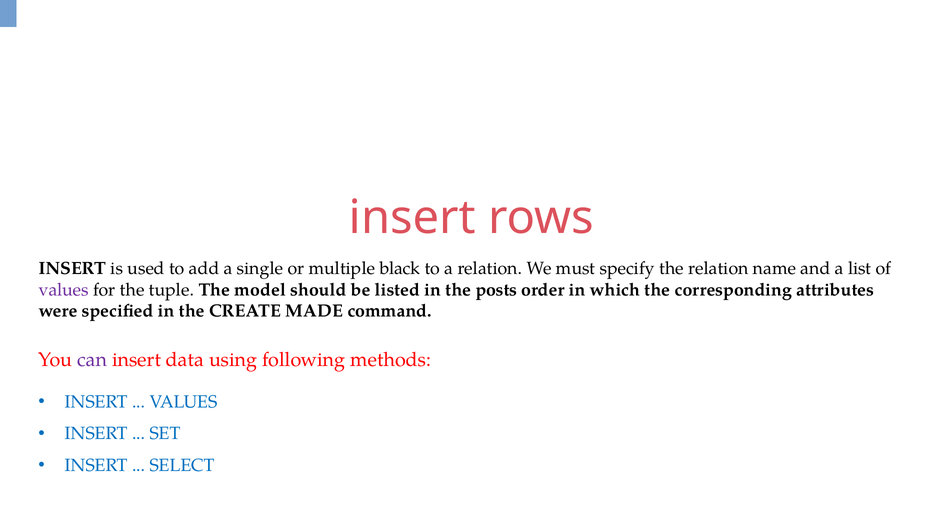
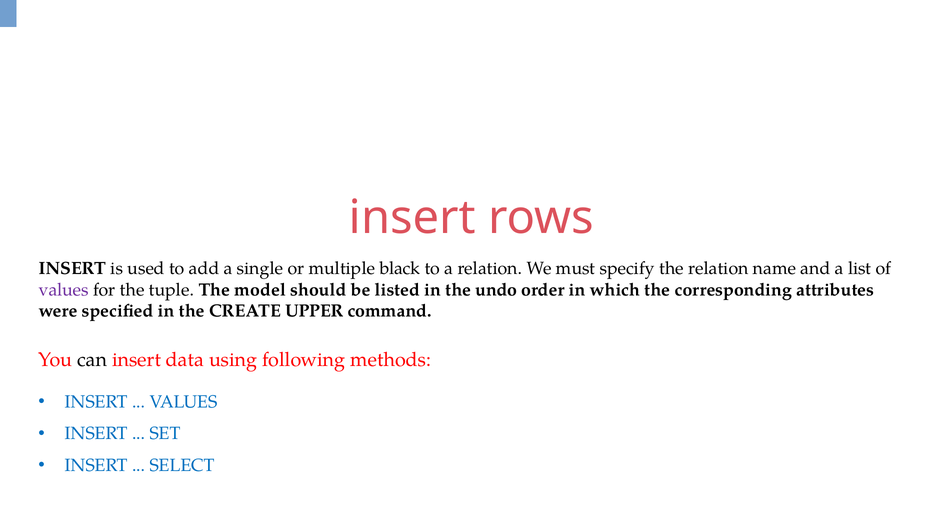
posts: posts -> undo
MADE: MADE -> UPPER
can colour: purple -> black
